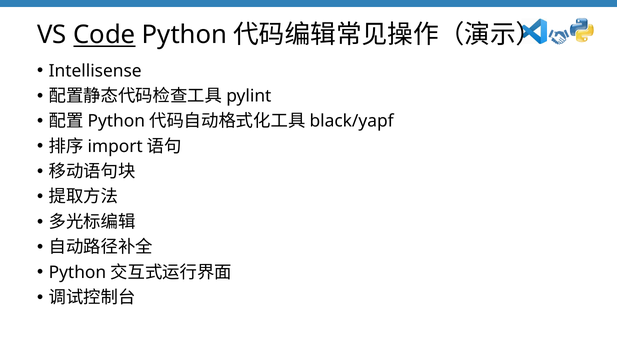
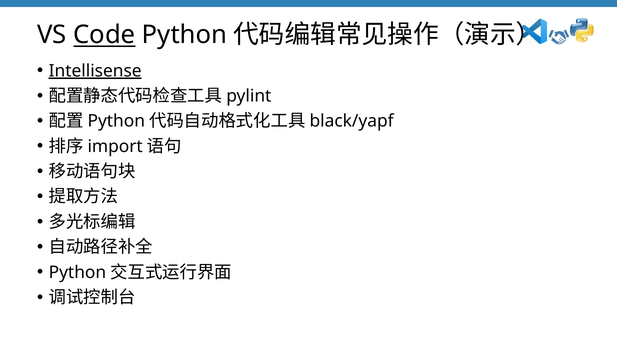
Intellisense underline: none -> present
